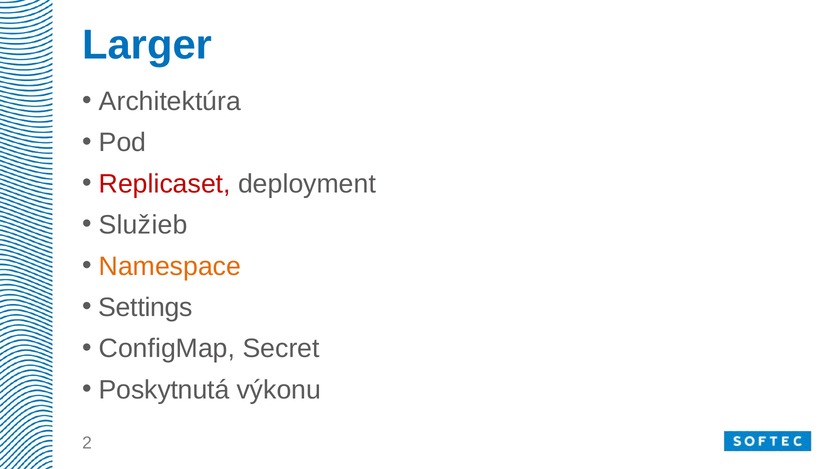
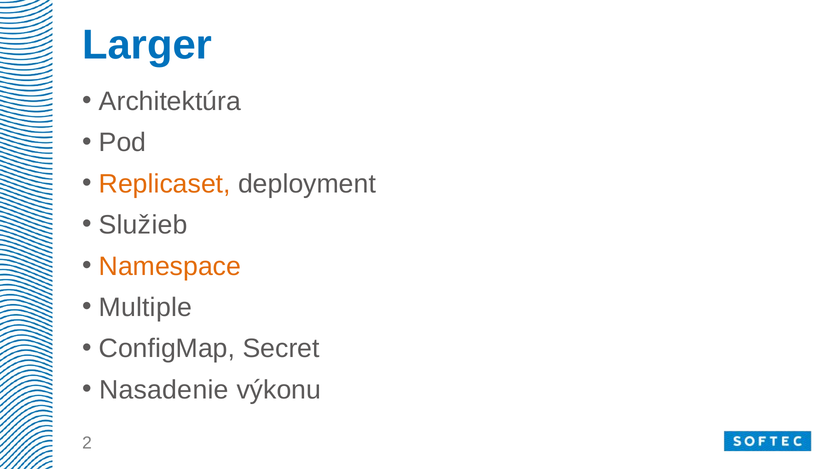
Replicaset colour: red -> orange
Settings: Settings -> Multiple
Poskytnutá: Poskytnutá -> Nasadenie
